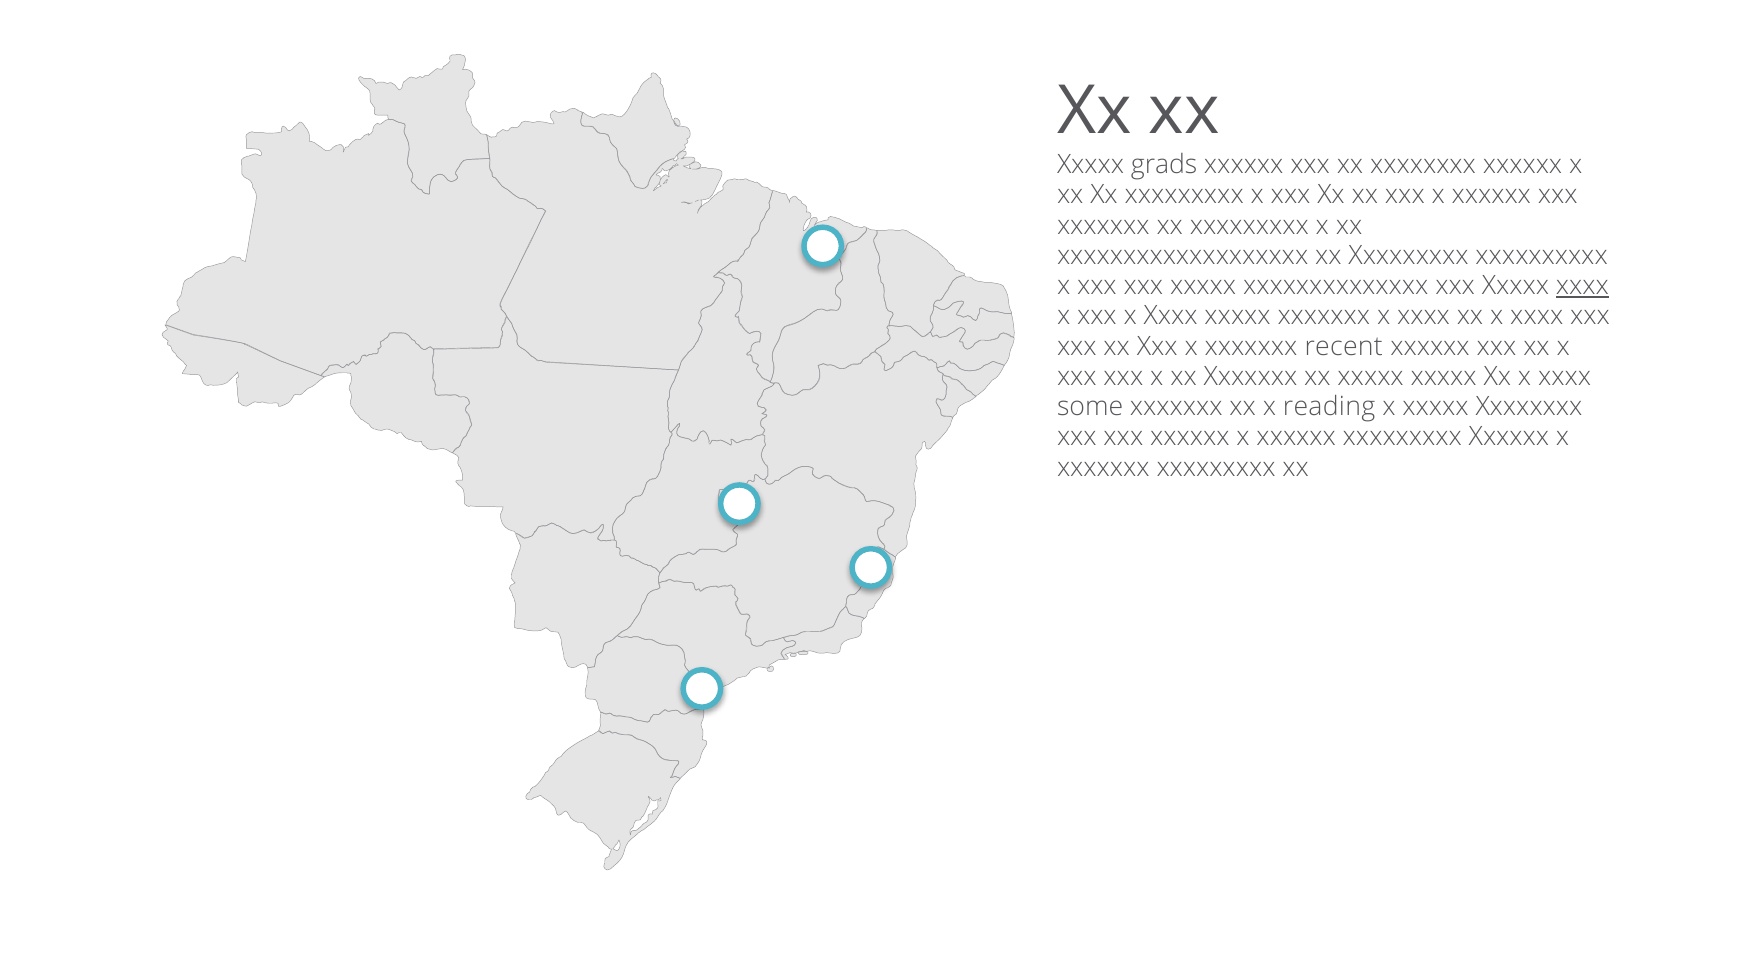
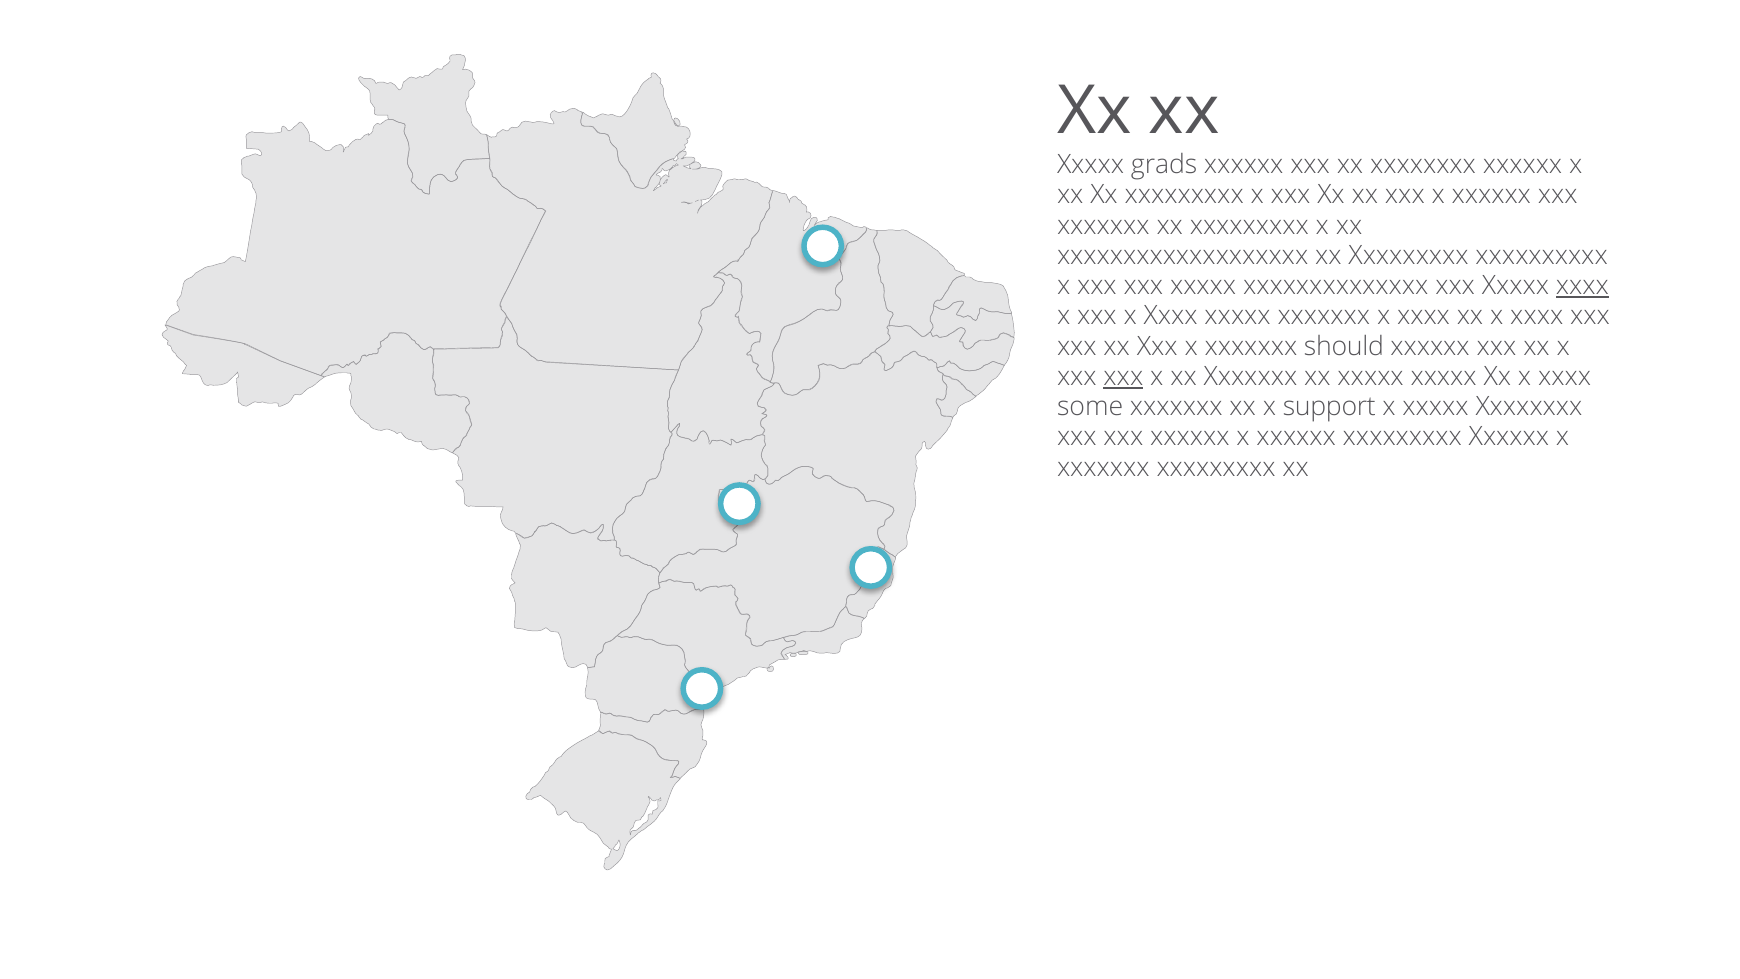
recent: recent -> should
xxx at (1123, 377) underline: none -> present
reading: reading -> support
